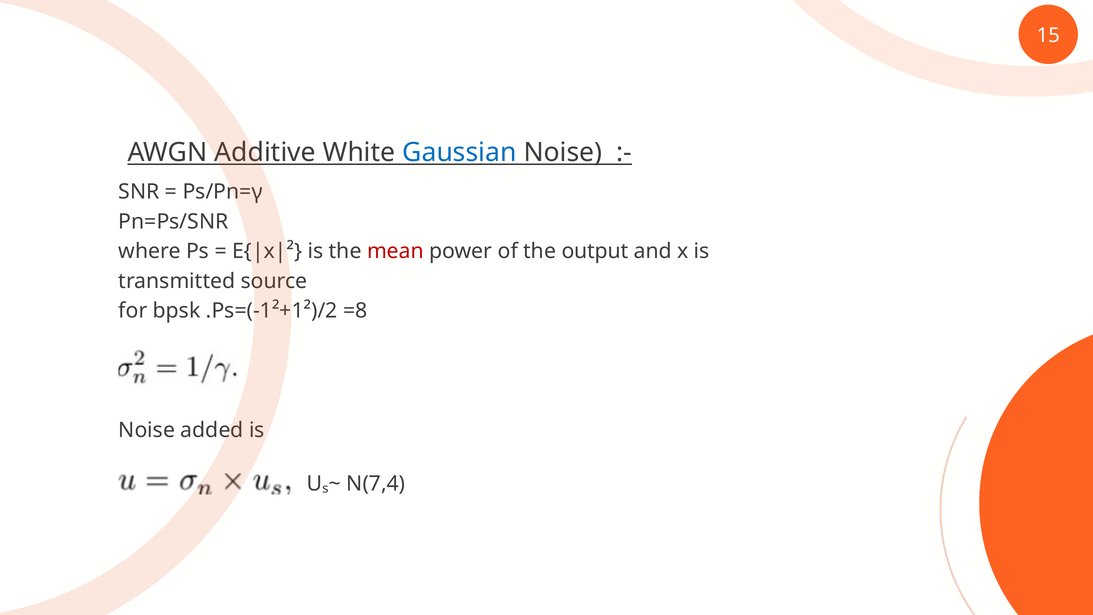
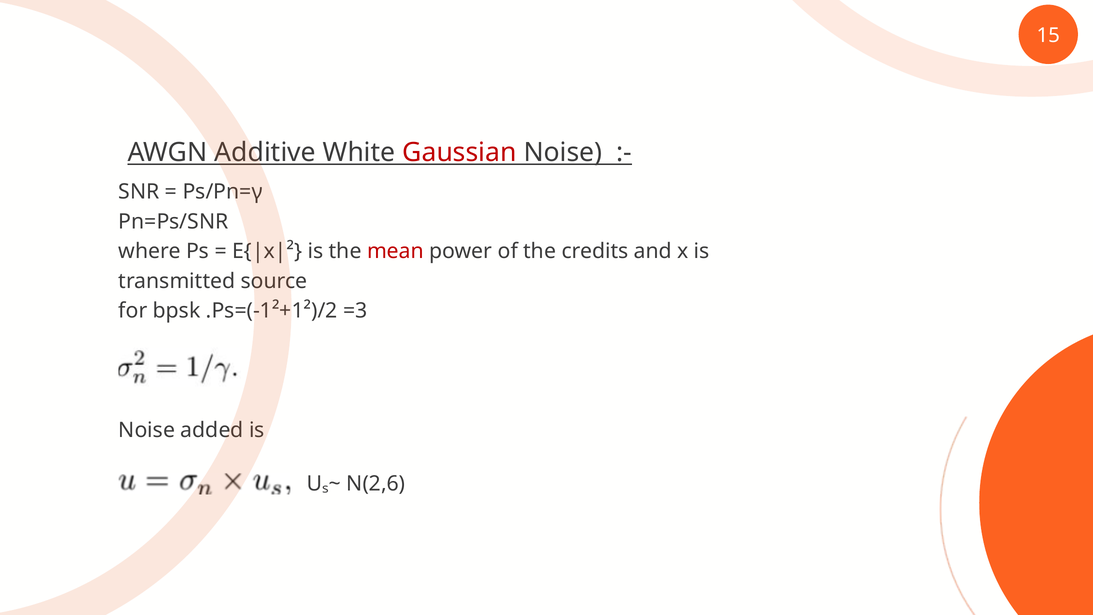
Gaussian colour: blue -> red
output: output -> credits
=8: =8 -> =3
N(7,4: N(7,4 -> N(2,6
